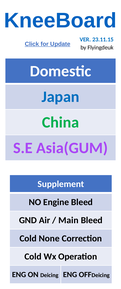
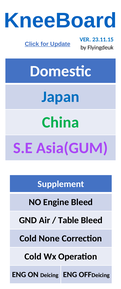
Main: Main -> Table
